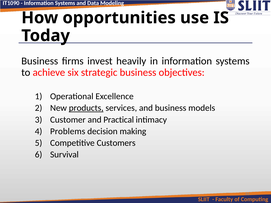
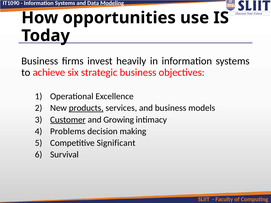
Customer underline: none -> present
Practical: Practical -> Growing
Customers: Customers -> Significant
